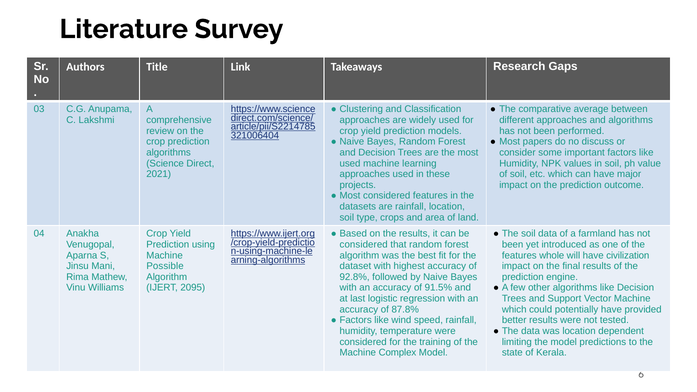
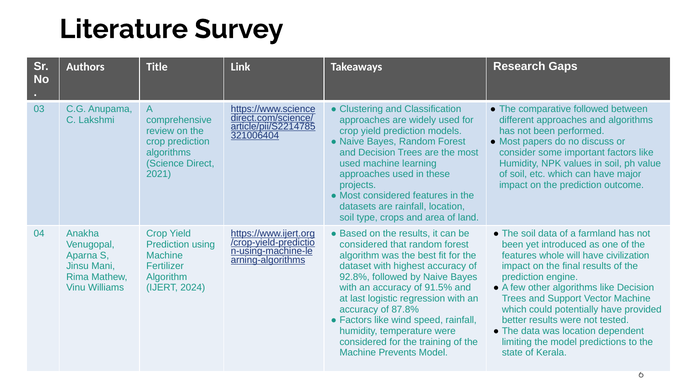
comparative average: average -> followed
Possible: Possible -> Fertilizer
2095: 2095 -> 2024
Complex: Complex -> Prevents
